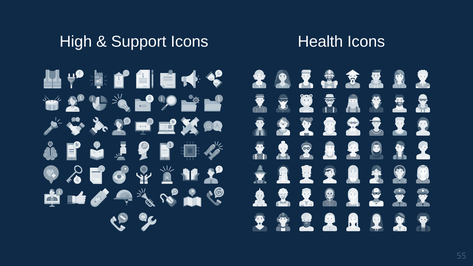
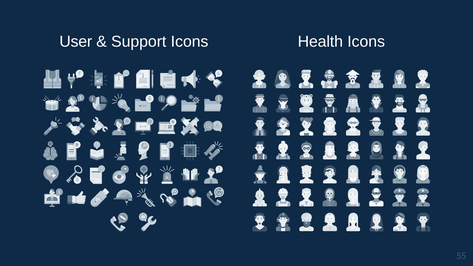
High: High -> User
